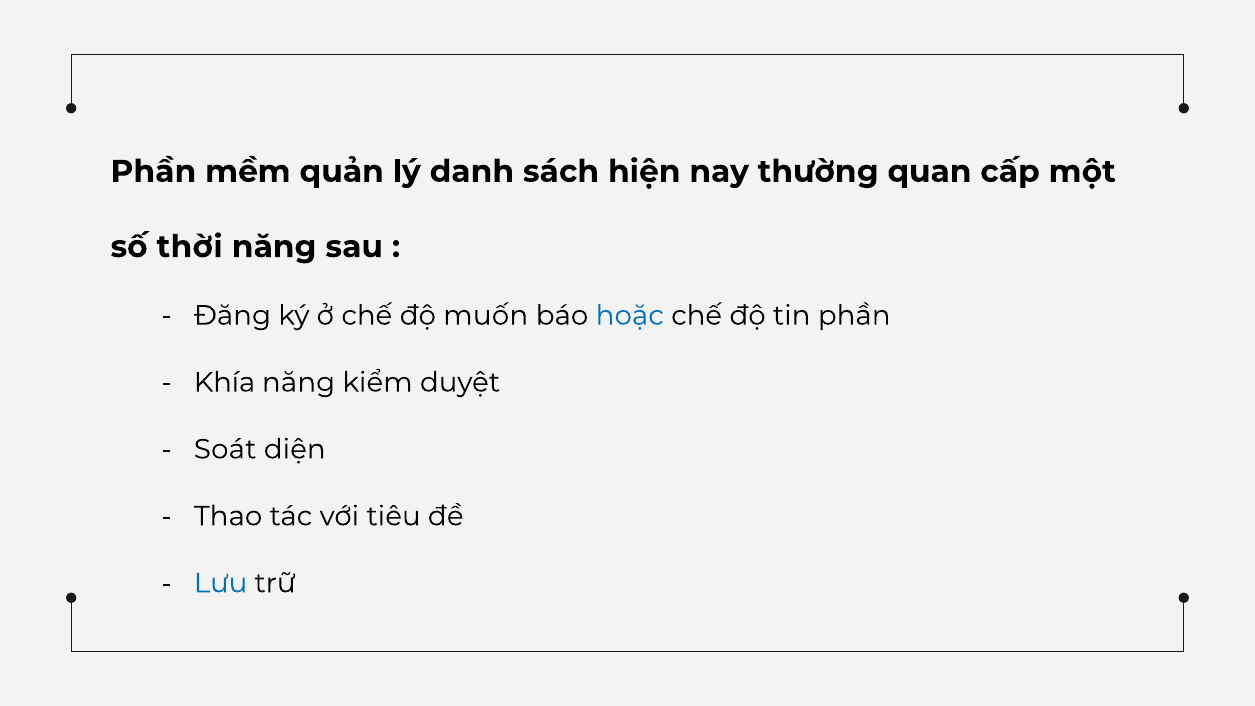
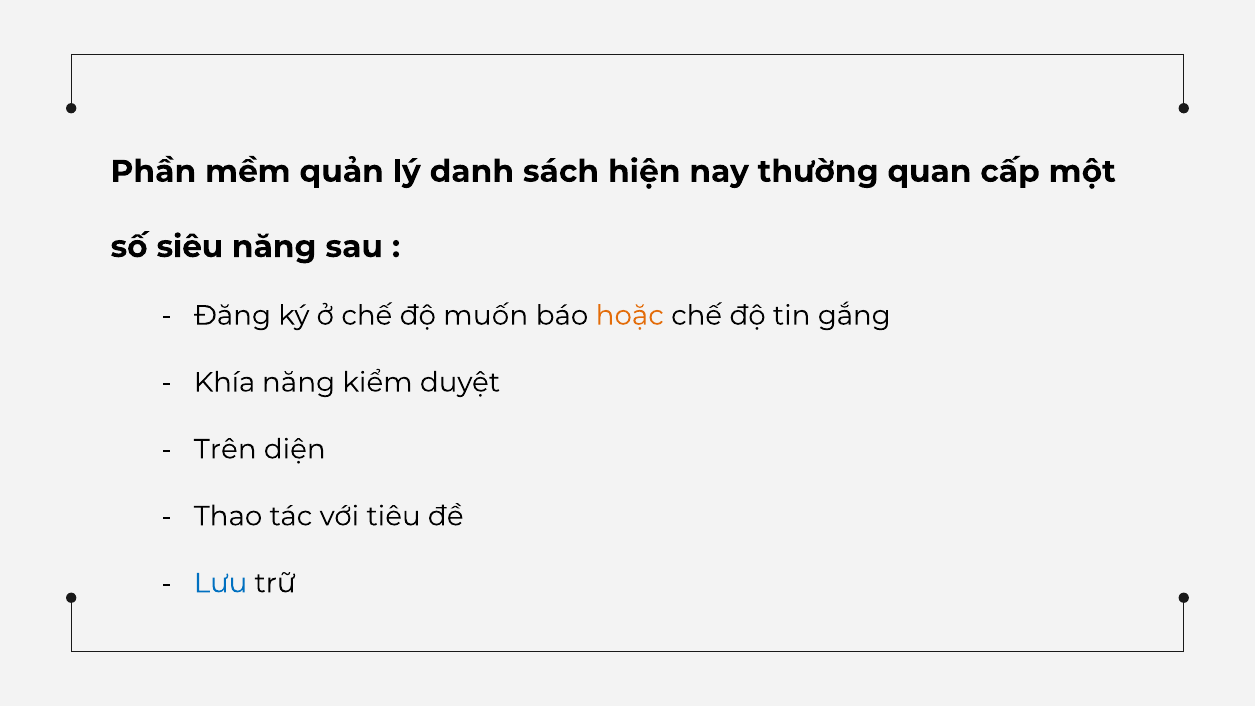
thời: thời -> siêu
hoặc colour: blue -> orange
tin phần: phần -> gắng
Soát: Soát -> Trên
